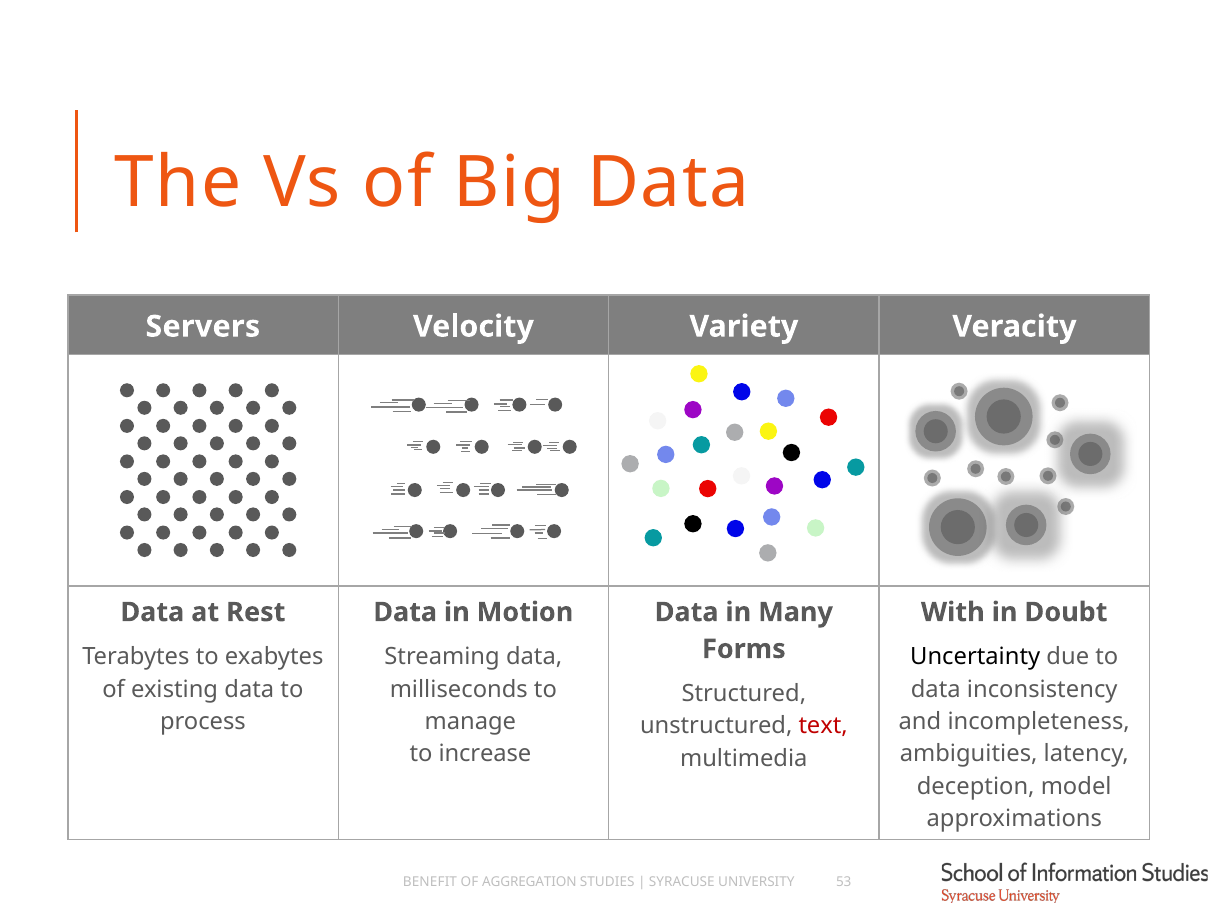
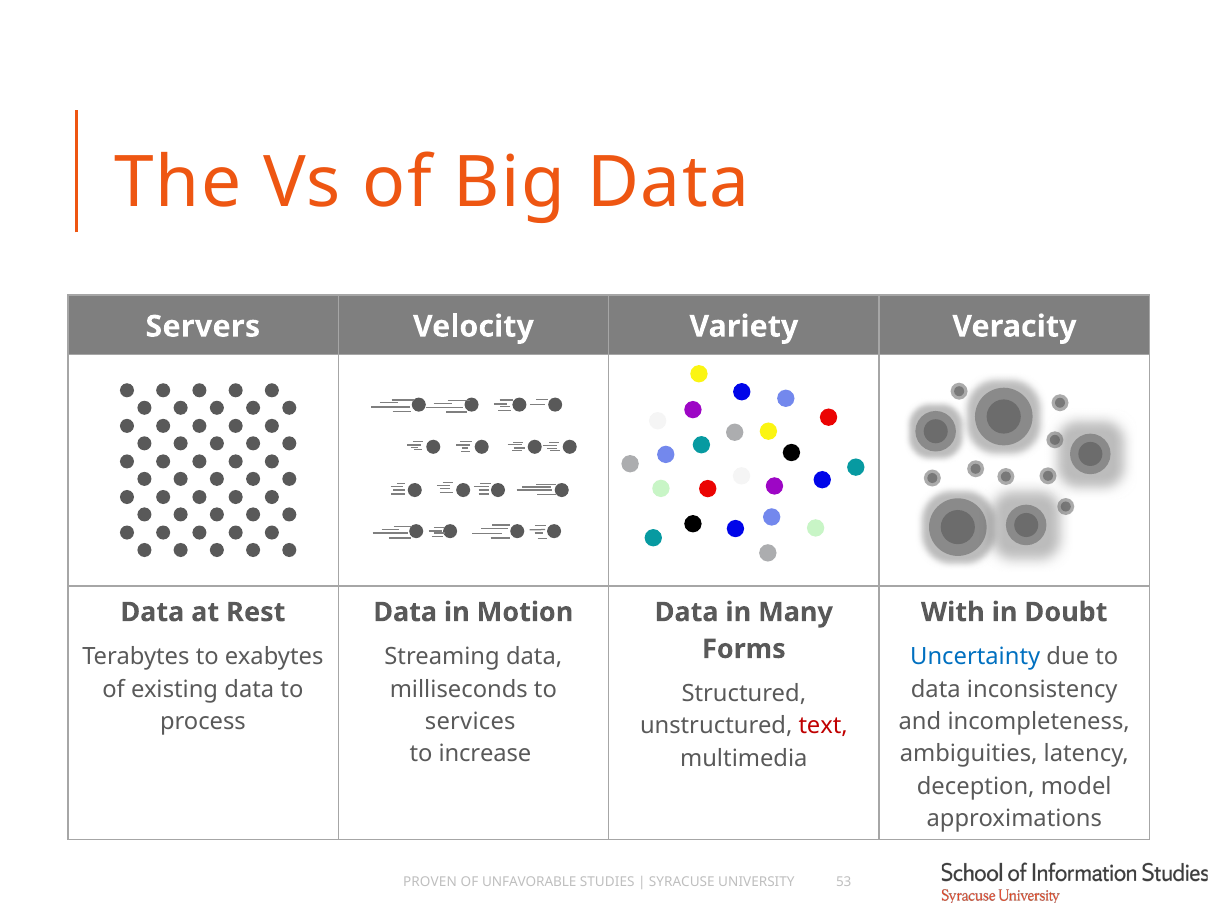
Uncertainty colour: black -> blue
manage: manage -> services
BENEFIT: BENEFIT -> PROVEN
AGGREGATION: AGGREGATION -> UNFAVORABLE
